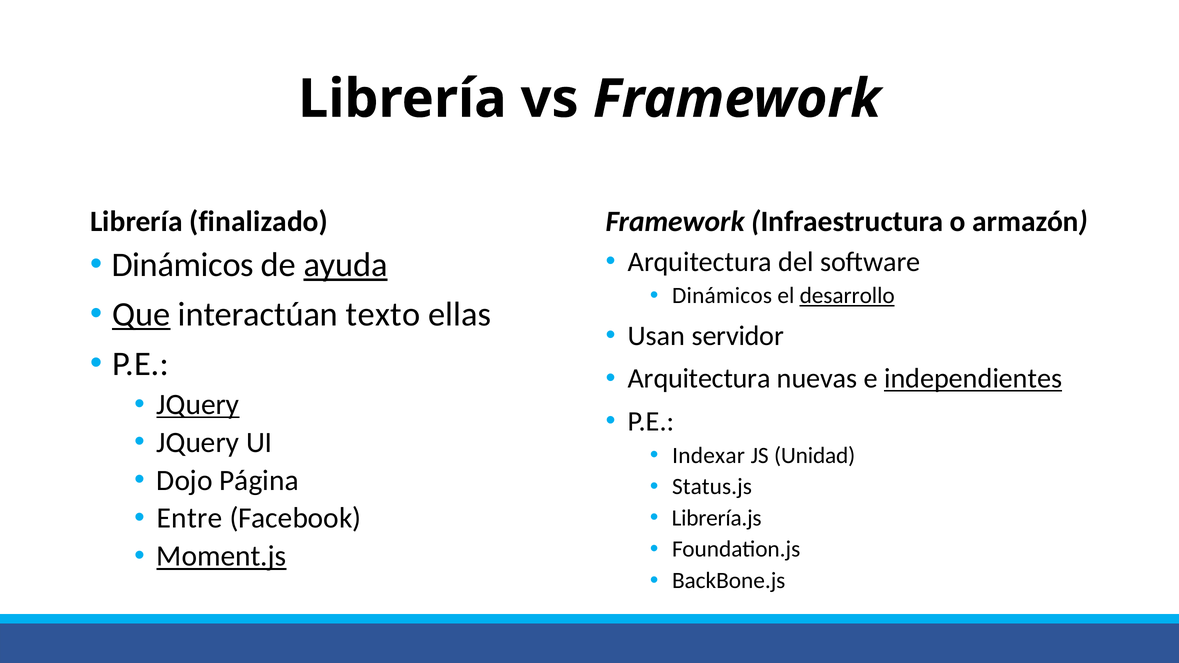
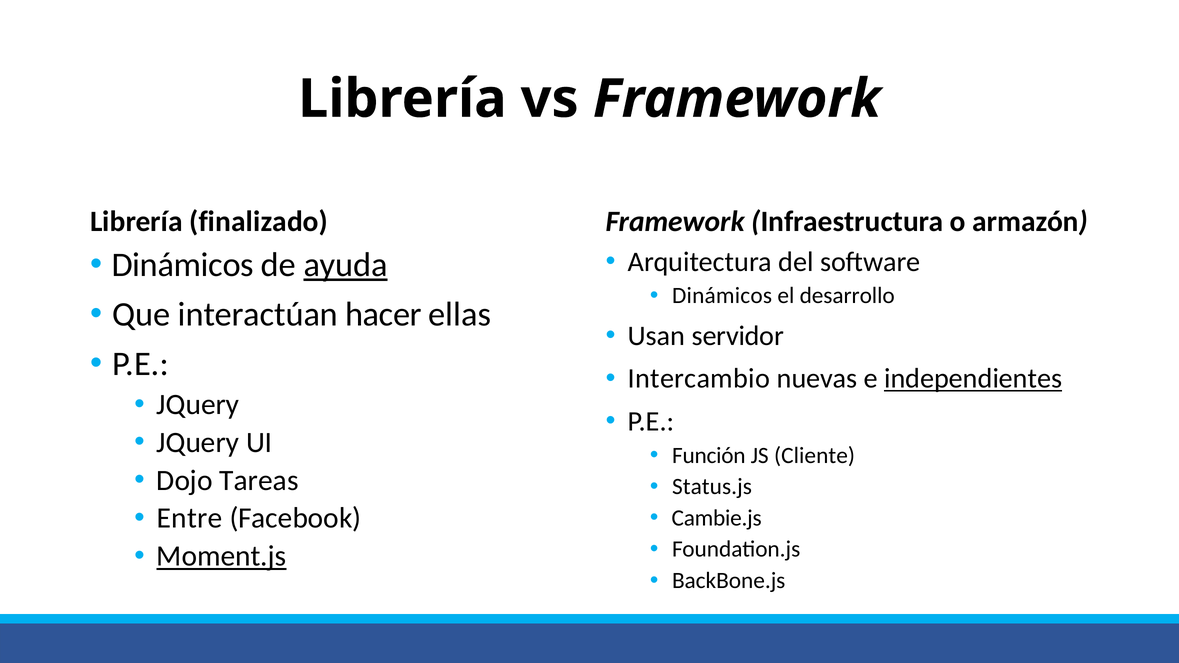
desarrollo underline: present -> none
Que underline: present -> none
texto: texto -> hacer
Arquitectura at (699, 379): Arquitectura -> Intercambio
JQuery at (198, 405) underline: present -> none
Indexar: Indexar -> Función
Unidad: Unidad -> Cliente
Página: Página -> Tareas
Librería.js: Librería.js -> Cambie.js
